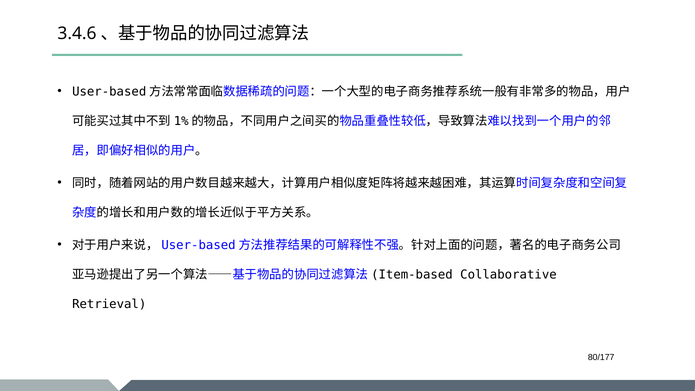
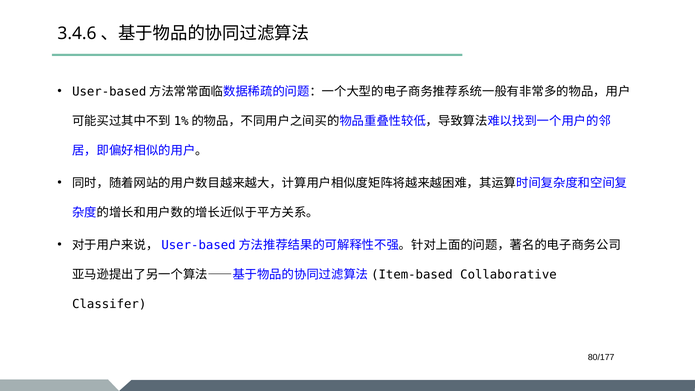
Retrieval: Retrieval -> Classifer
